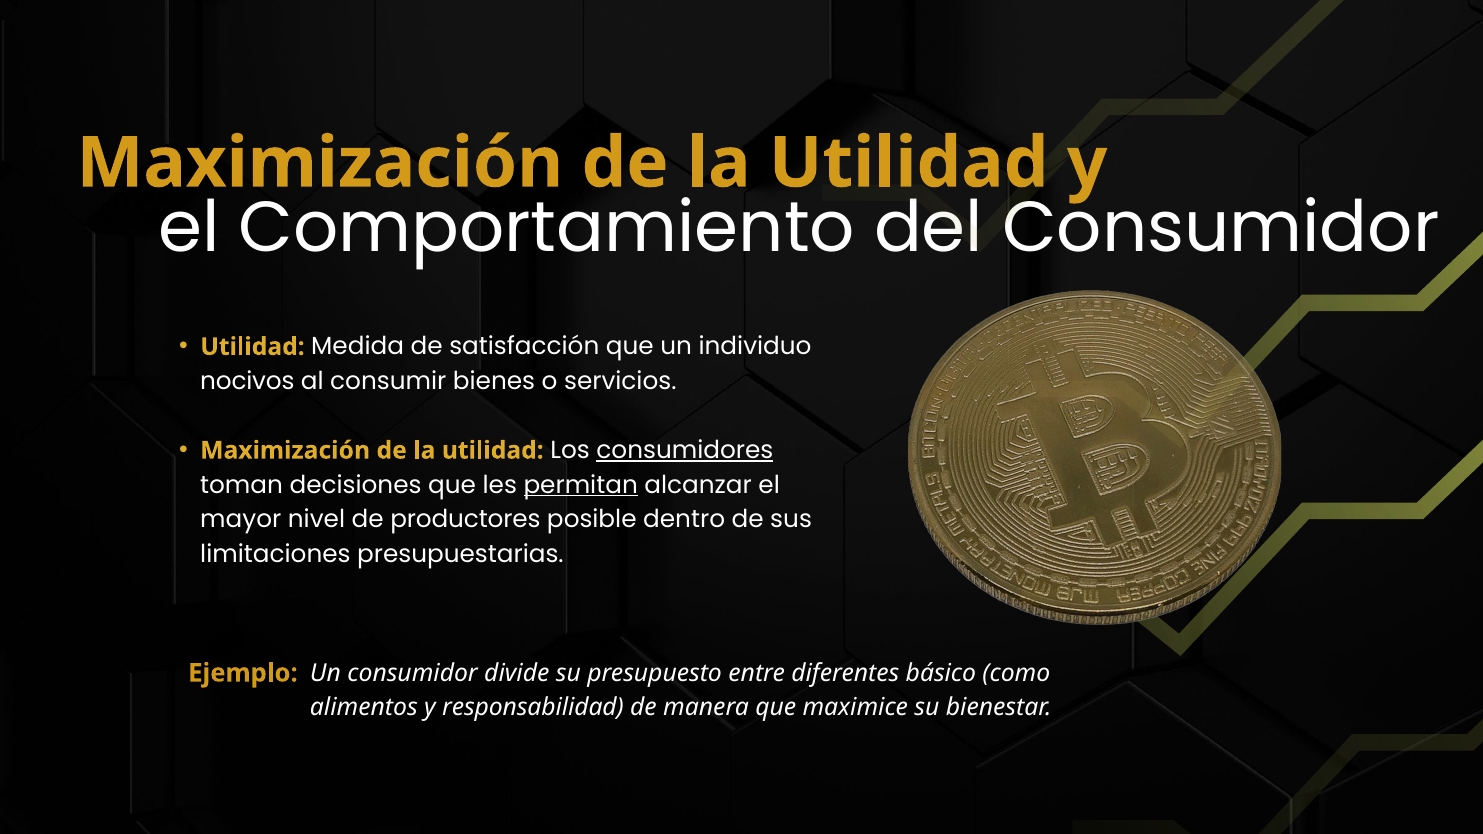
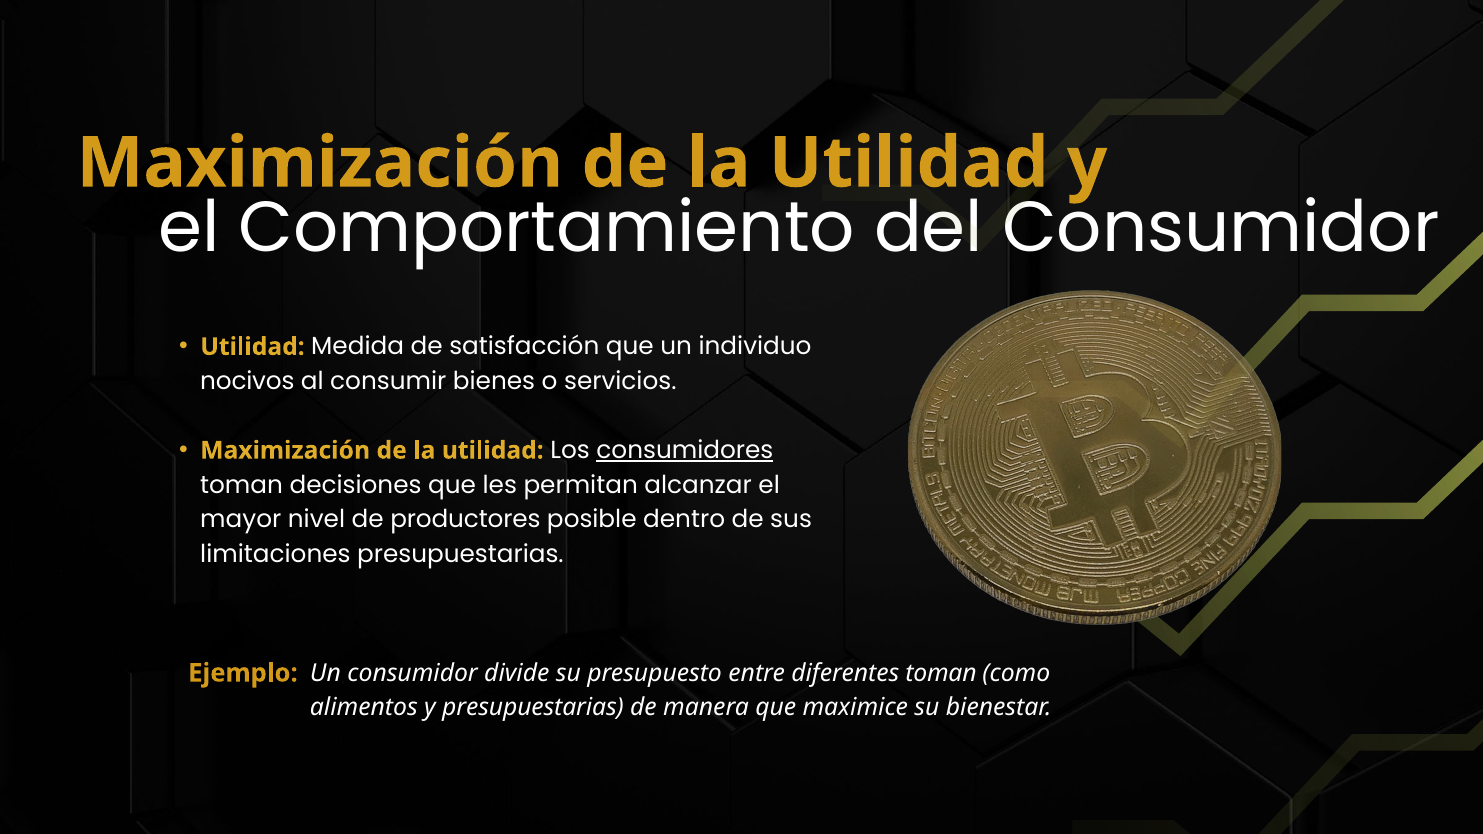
permitan underline: present -> none
diferentes básico: básico -> toman
y responsabilidad: responsabilidad -> presupuestarias
